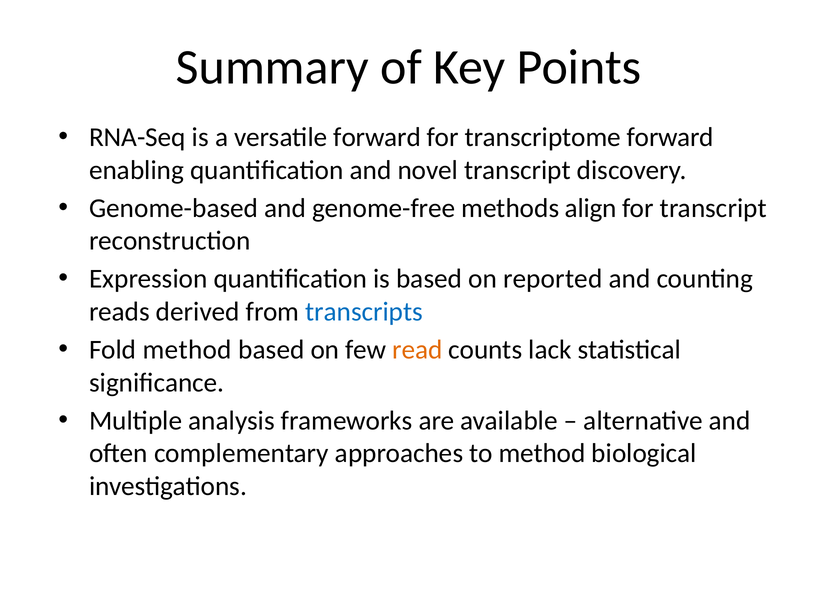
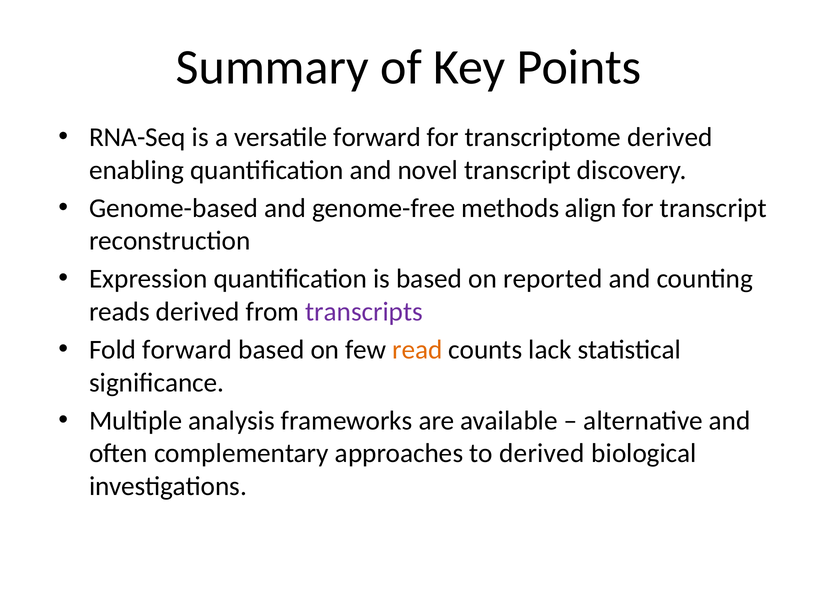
transcriptome forward: forward -> derived
transcripts colour: blue -> purple
Fold method: method -> forward
to method: method -> derived
